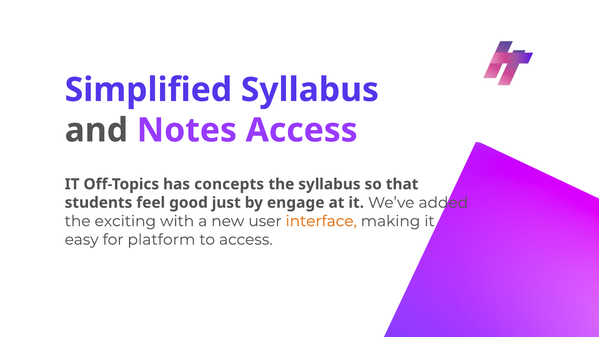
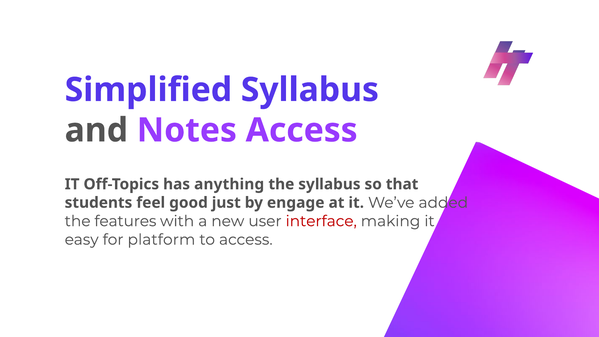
concepts: concepts -> anything
exciting: exciting -> features
interface colour: orange -> red
